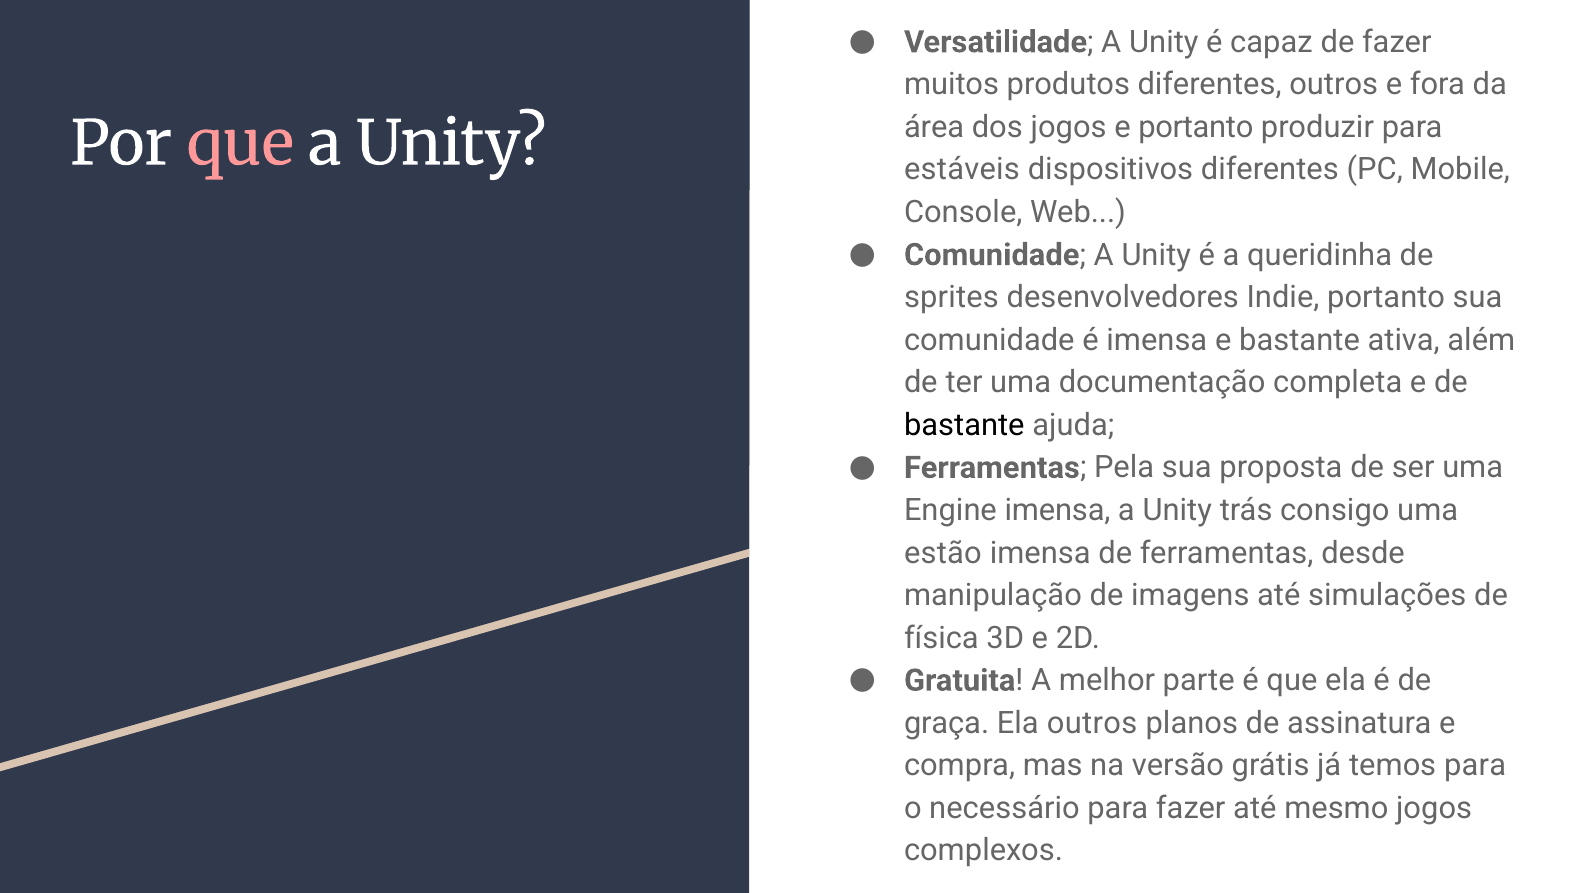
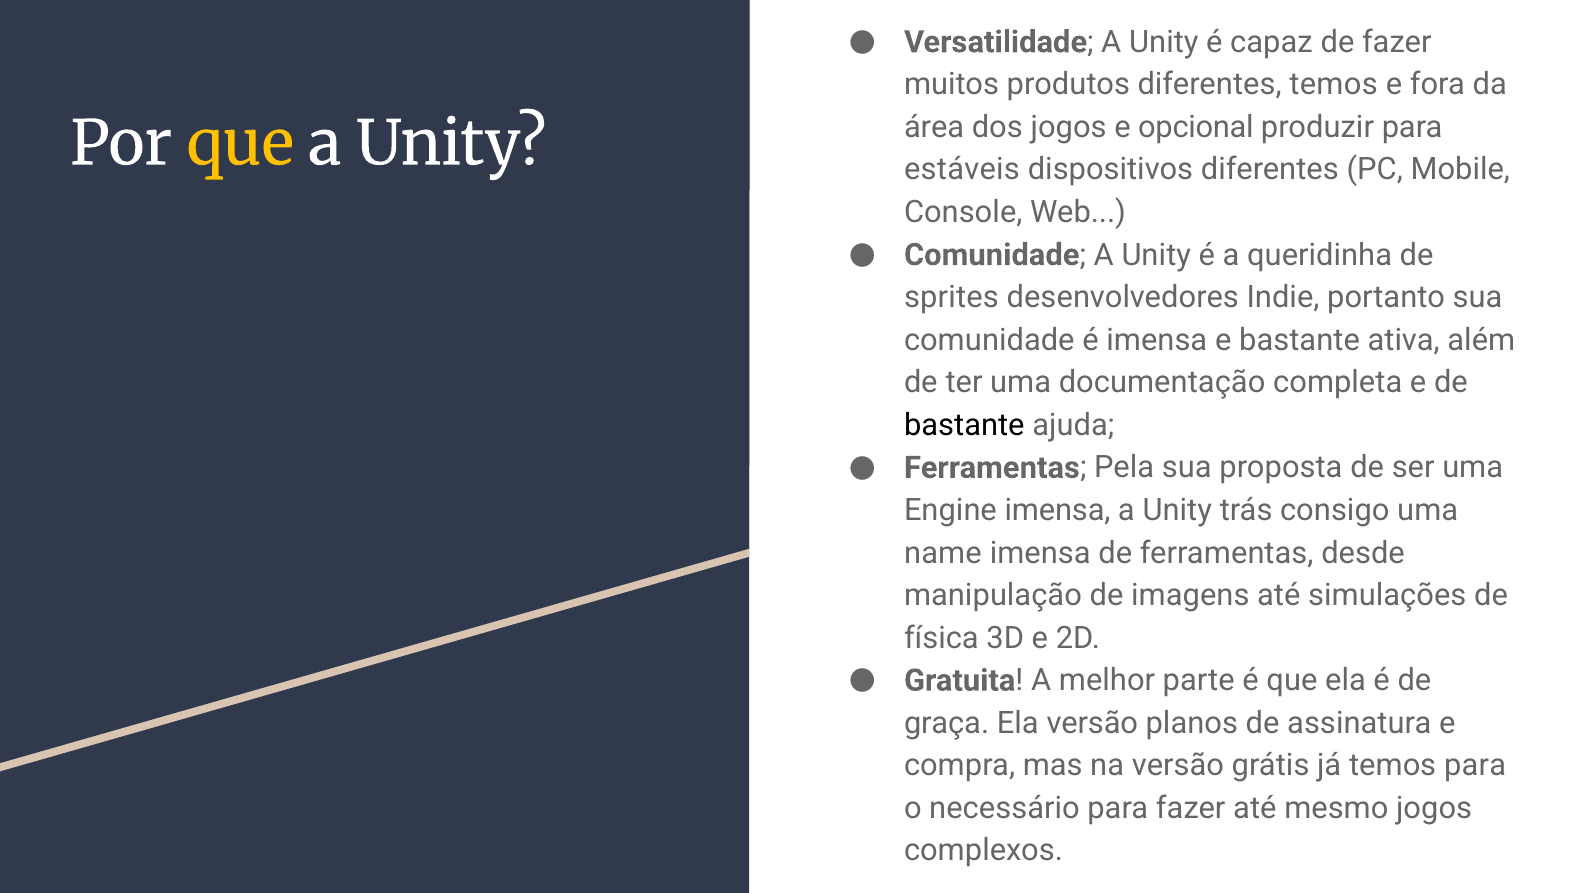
diferentes outros: outros -> temos
e portanto: portanto -> opcional
que at (240, 144) colour: pink -> yellow
estão: estão -> name
Ela outros: outros -> versão
